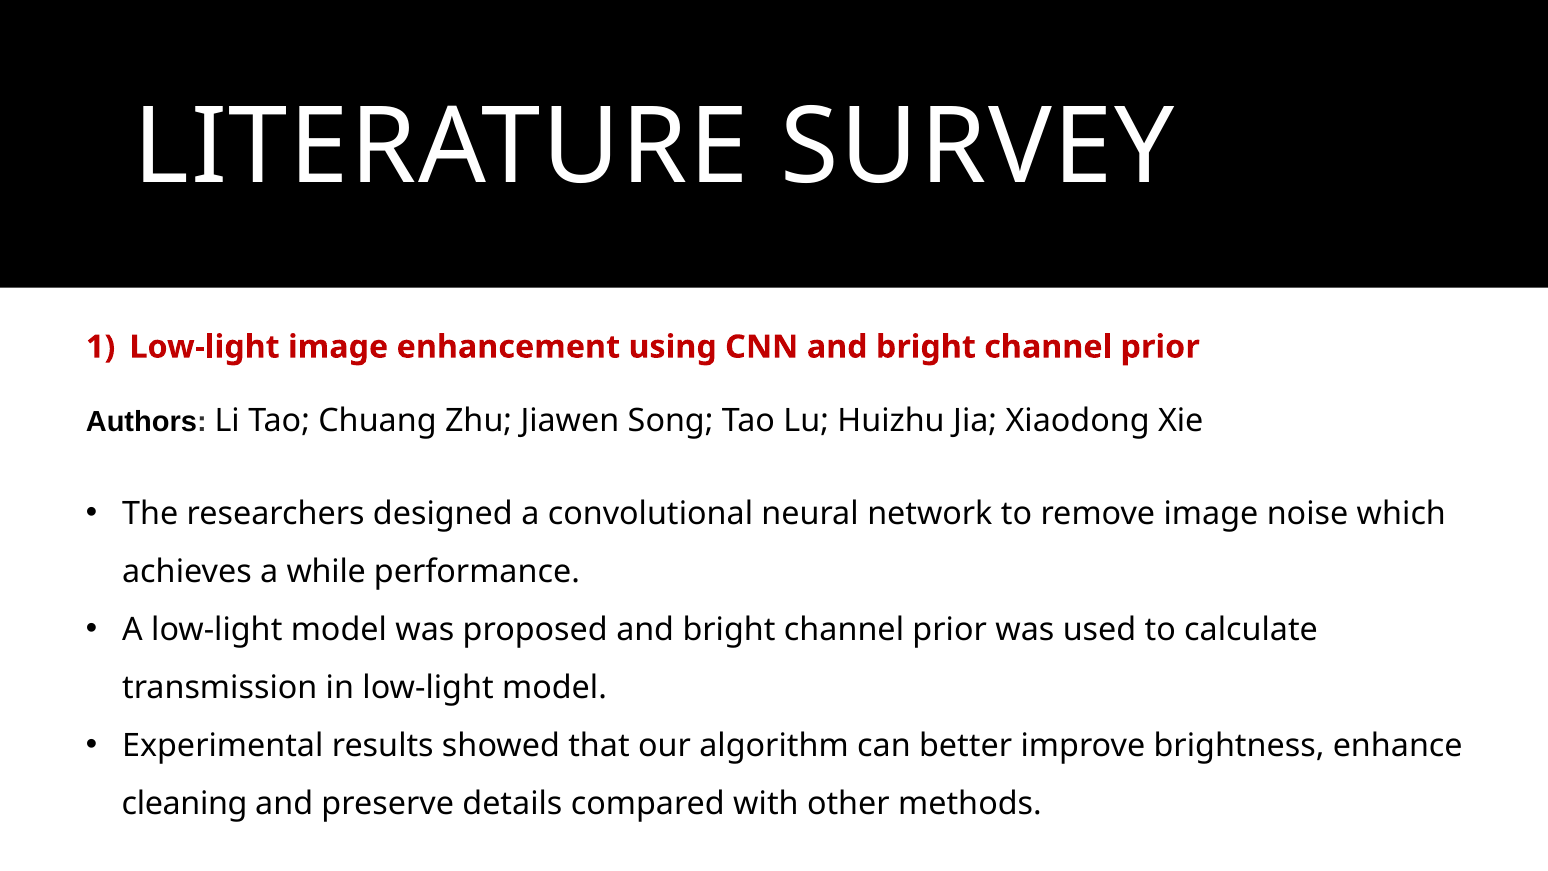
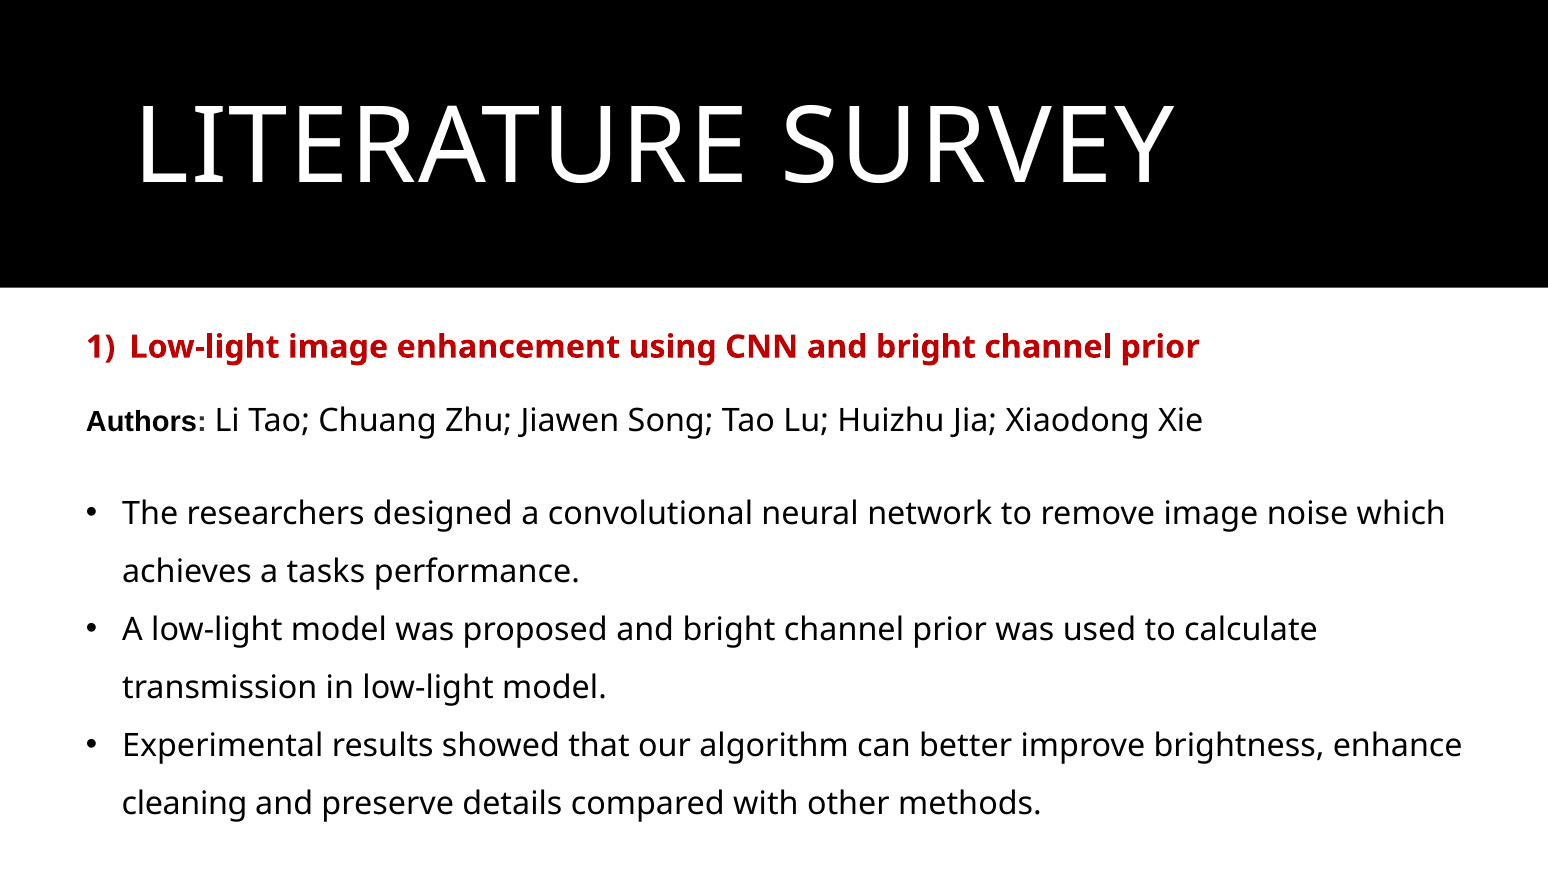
while: while -> tasks
